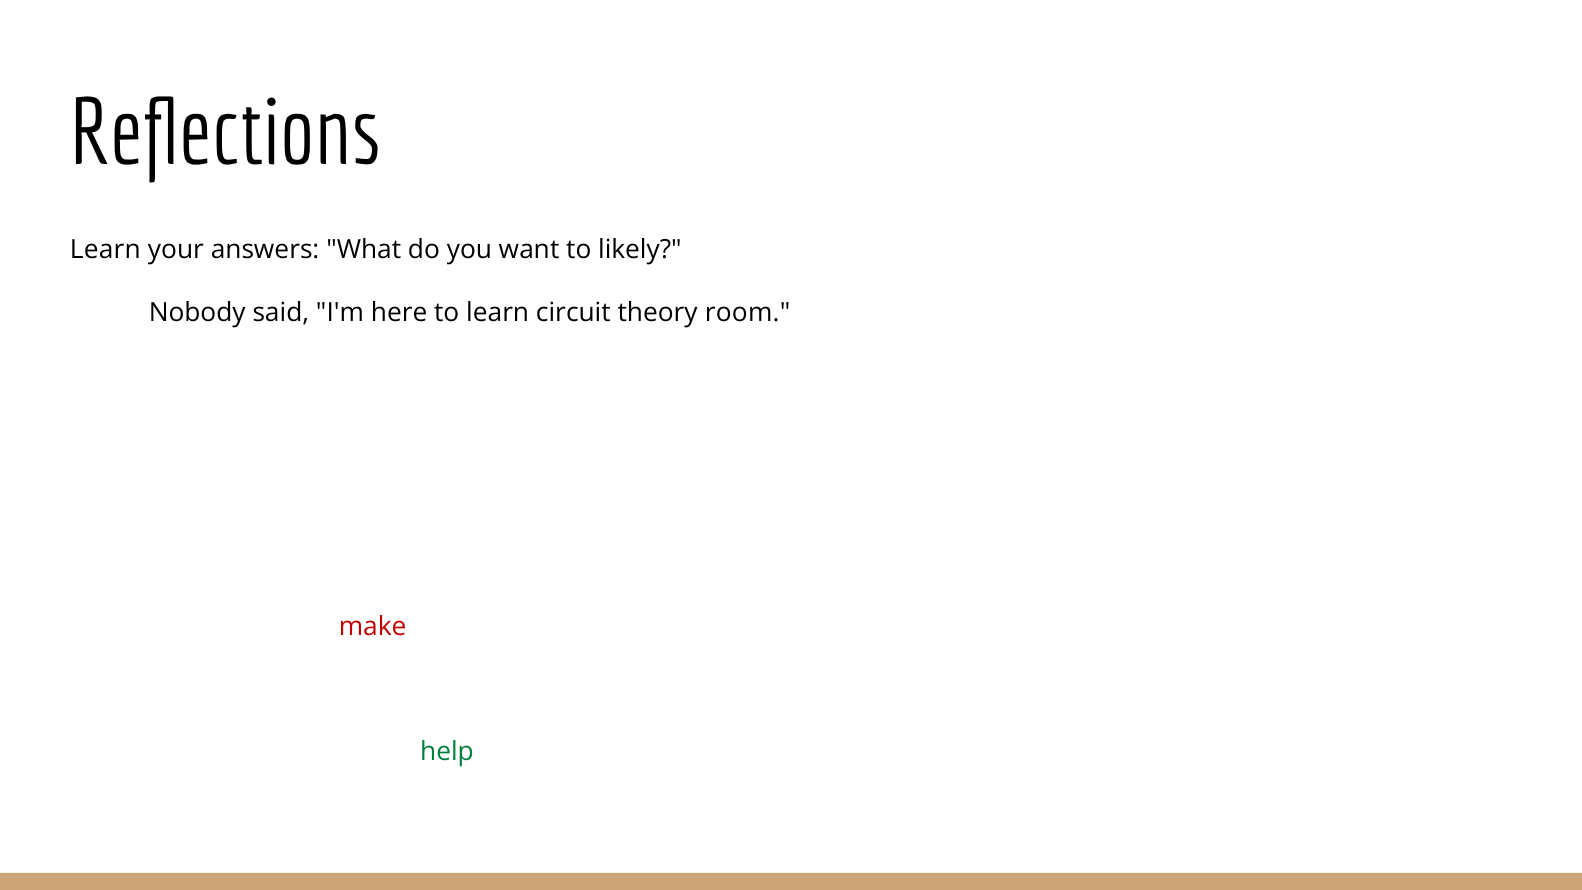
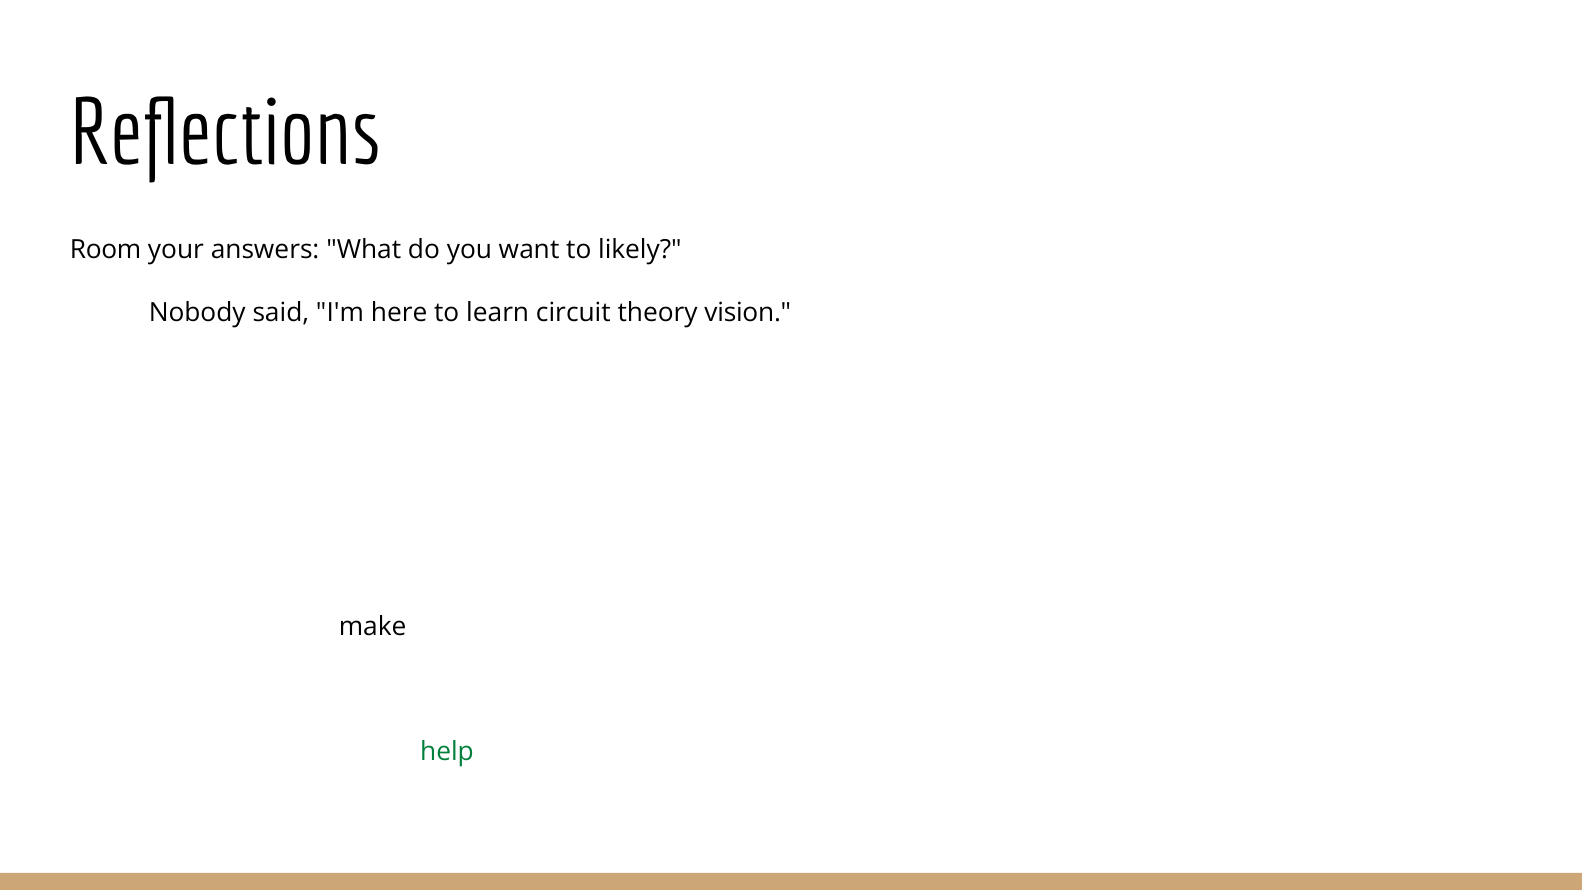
Learn at (105, 250): Learn -> Room
theory room: room -> vision
make colour: red -> black
